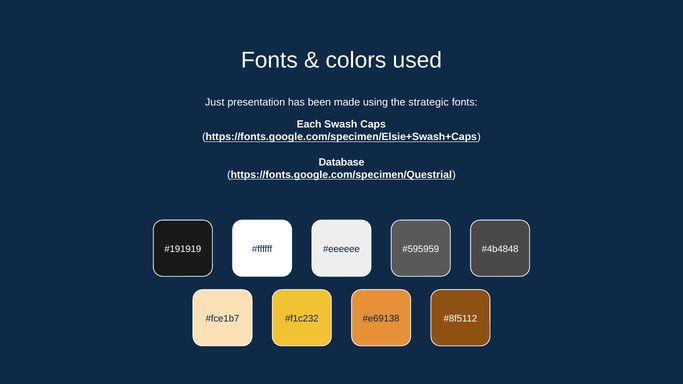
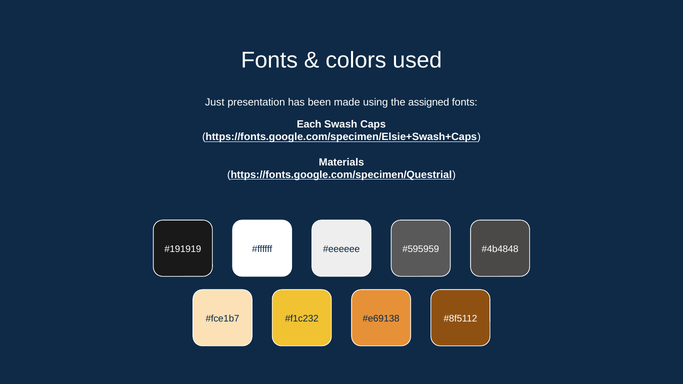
strategic: strategic -> assigned
Database: Database -> Materials
